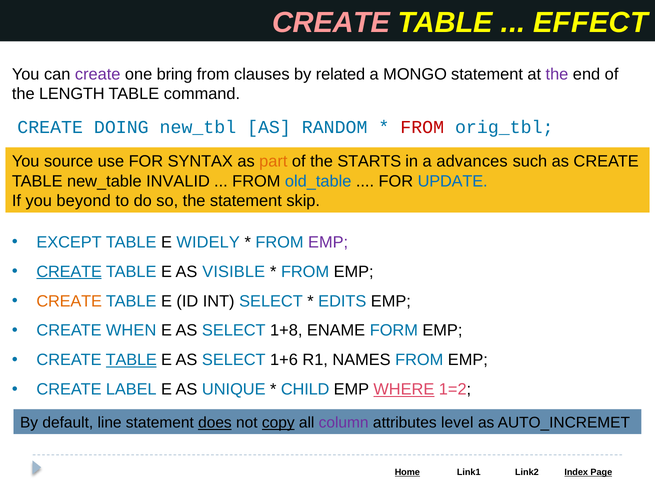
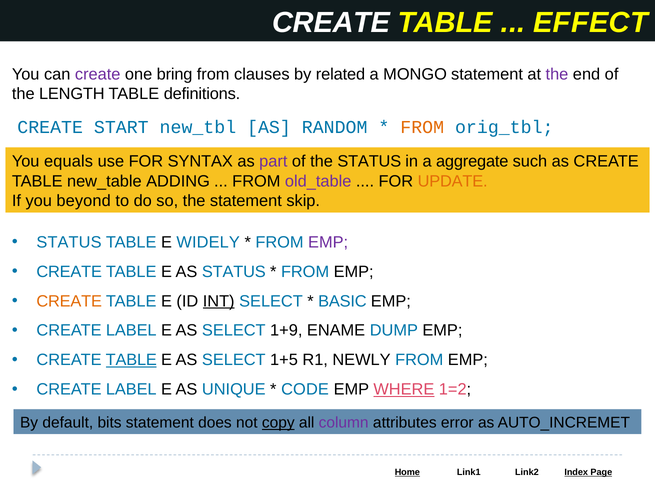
CREATE at (331, 23) colour: pink -> white
command: command -> definitions
DOING: DOING -> START
FROM at (422, 127) colour: red -> orange
source: source -> equals
part colour: orange -> purple
the STARTS: STARTS -> STATUS
advances: advances -> aggregate
INVALID: INVALID -> ADDING
old_table colour: blue -> purple
UPDATE colour: blue -> orange
EXCEPT at (69, 242): EXCEPT -> STATUS
CREATE at (69, 272) underline: present -> none
AS VISIBLE: VISIBLE -> STATUS
INT underline: none -> present
EDITS: EDITS -> BASIC
WHEN at (131, 331): WHEN -> LABEL
1+8: 1+8 -> 1+9
FORM: FORM -> DUMP
1+6: 1+6 -> 1+5
NAMES: NAMES -> NEWLY
CHILD: CHILD -> CODE
line: line -> bits
does underline: present -> none
level: level -> error
